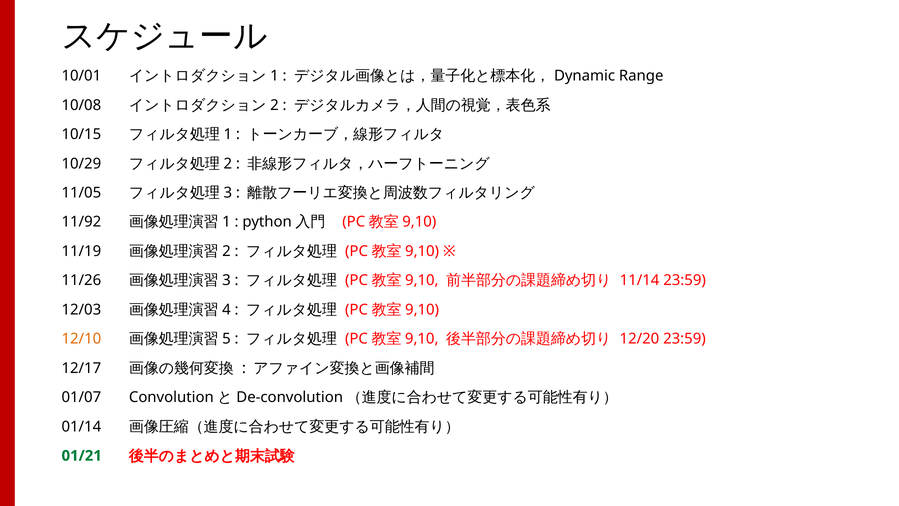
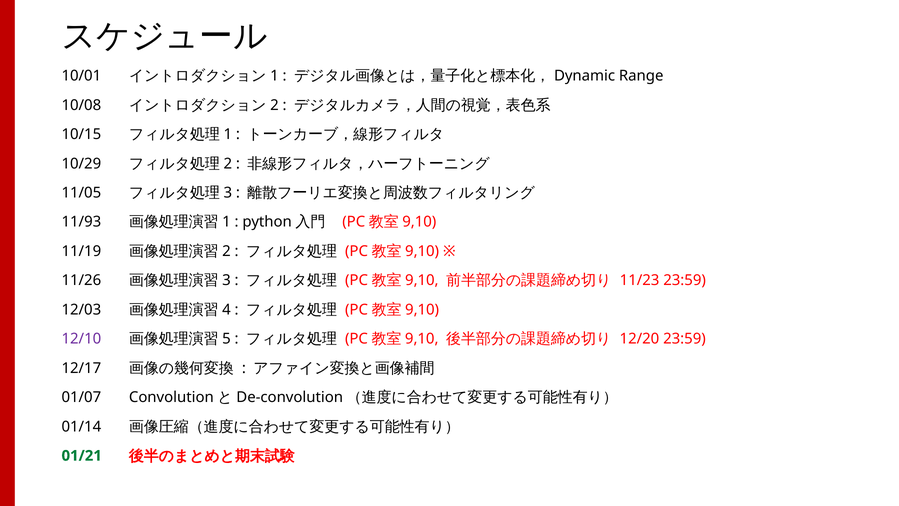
11/92: 11/92 -> 11/93
11/14: 11/14 -> 11/23
12/10 colour: orange -> purple
